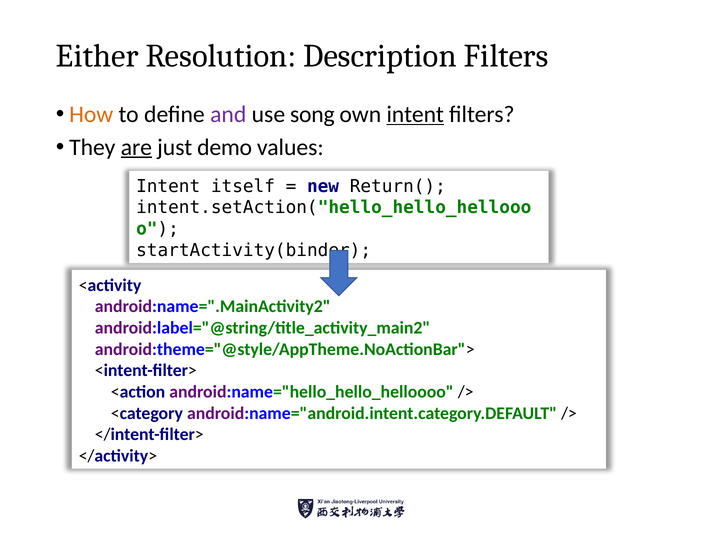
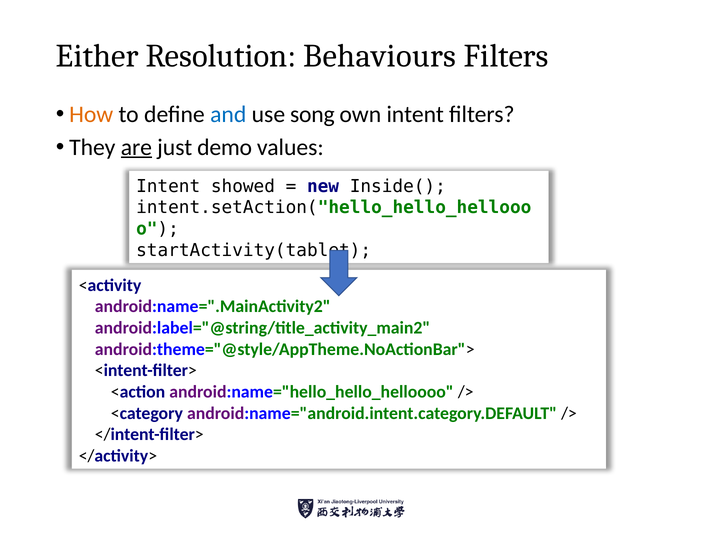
Description: Description -> Behaviours
and colour: purple -> blue
intent at (415, 114) underline: present -> none
itself: itself -> showed
Return(: Return( -> Inside(
startActivity(binder: startActivity(binder -> startActivity(tablet
